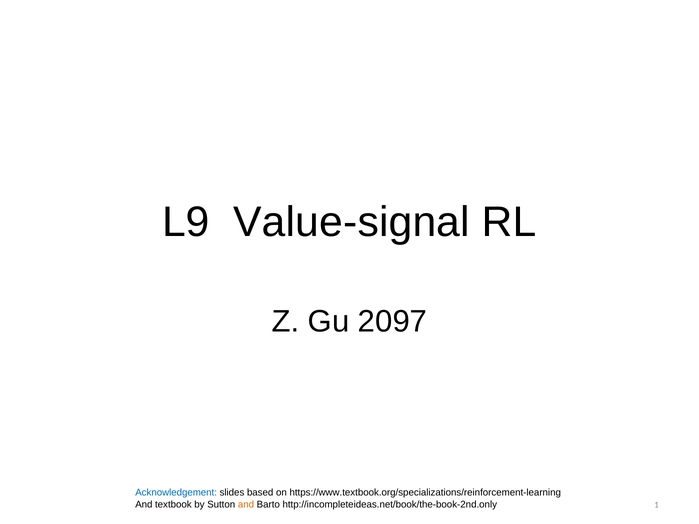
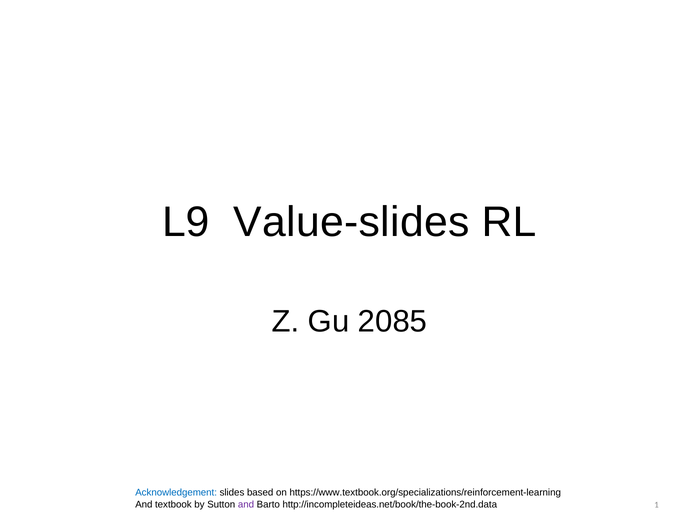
Value-signal: Value-signal -> Value-slides
2097: 2097 -> 2085
and at (246, 505) colour: orange -> purple
http://incompleteideas.net/book/the-book-2nd.only: http://incompleteideas.net/book/the-book-2nd.only -> http://incompleteideas.net/book/the-book-2nd.data
